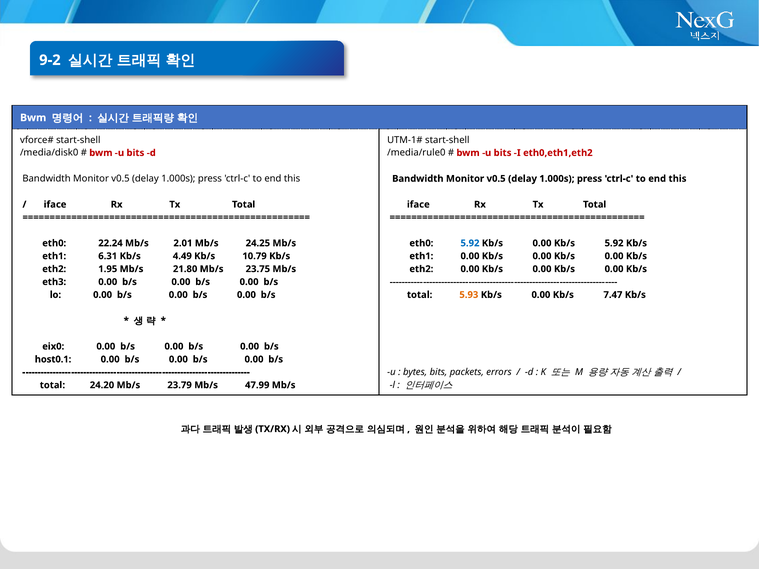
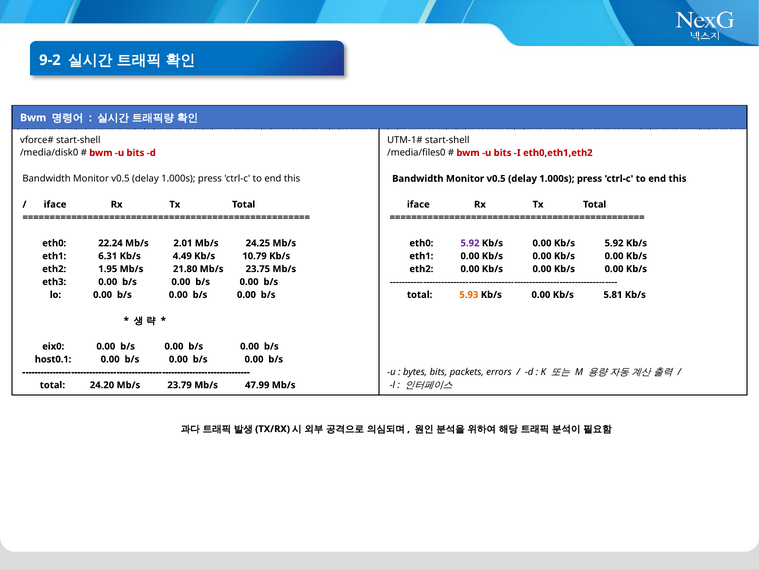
/media/rule0: /media/rule0 -> /media/files0
5.92 at (470, 243) colour: blue -> purple
7.47: 7.47 -> 5.81
